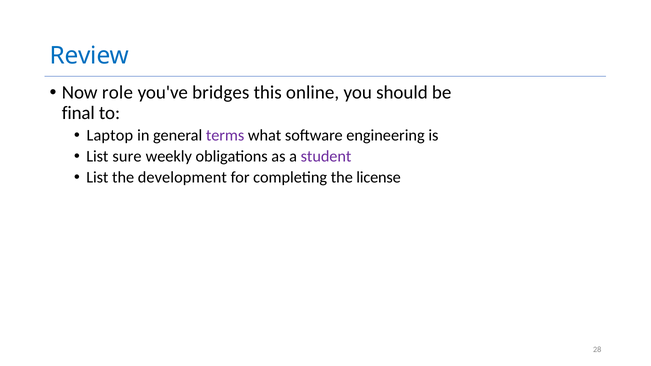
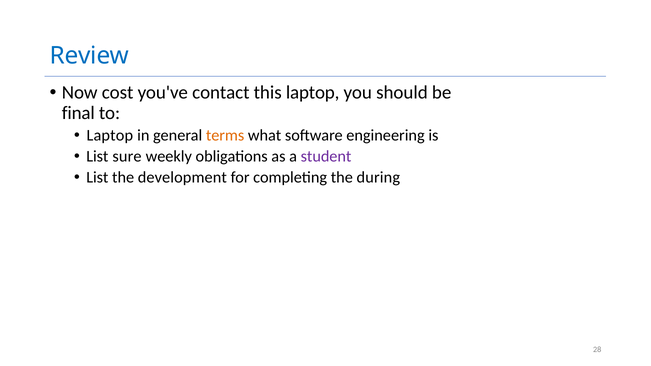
role: role -> cost
bridges: bridges -> contact
this online: online -> laptop
terms colour: purple -> orange
license: license -> during
